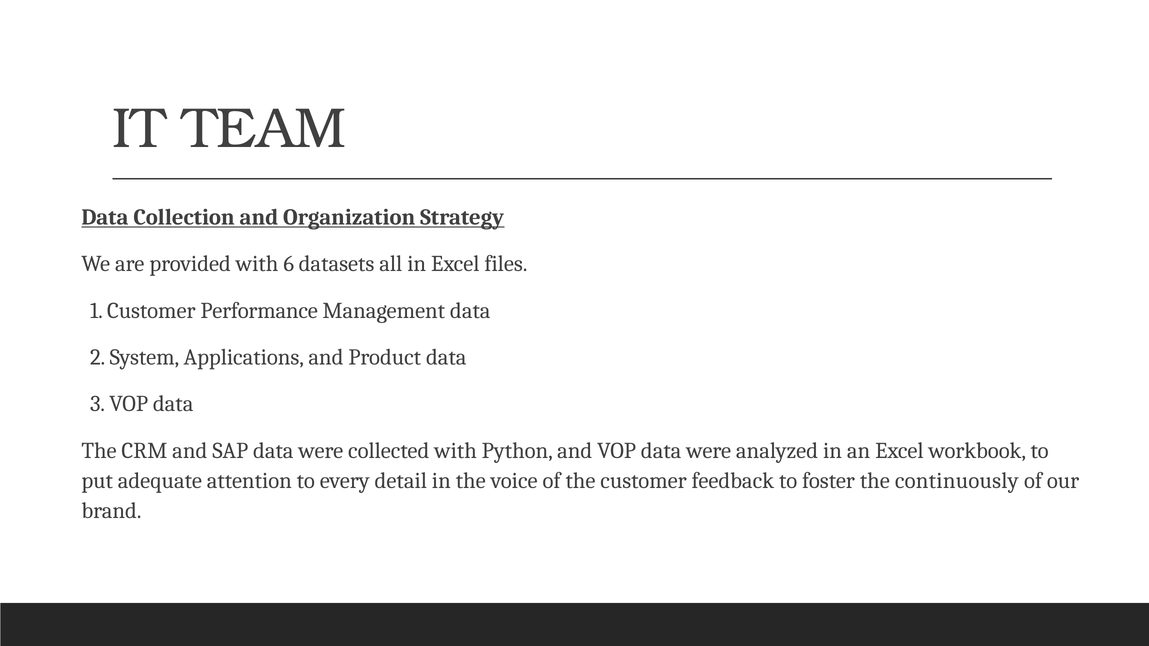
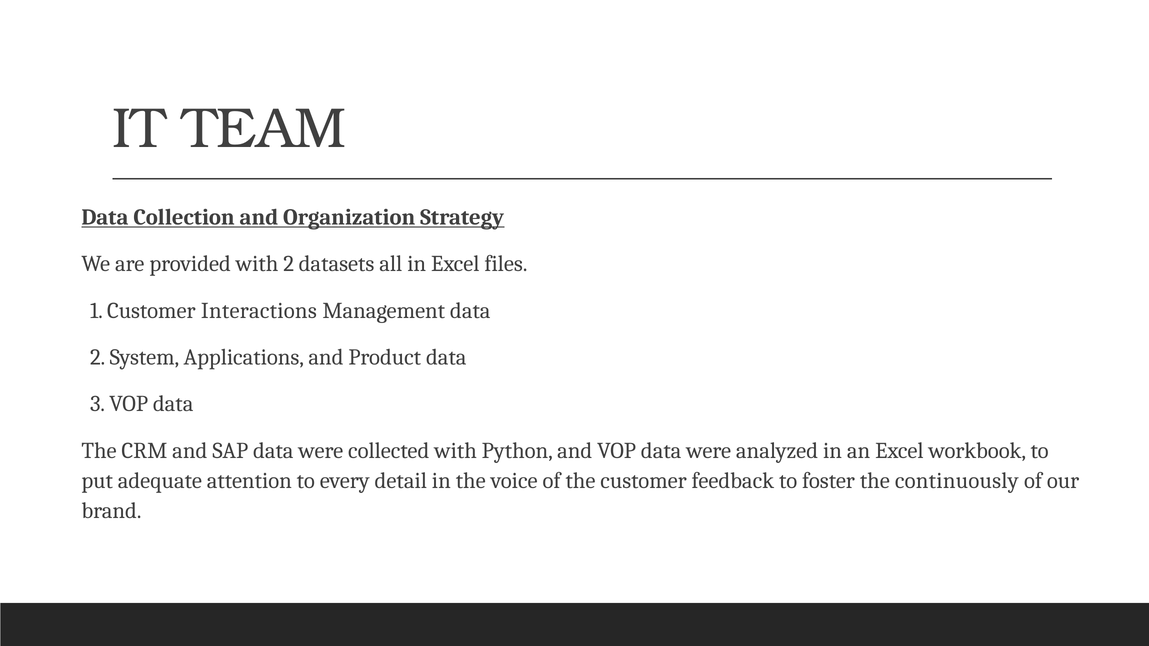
with 6: 6 -> 2
Performance: Performance -> Interactions
